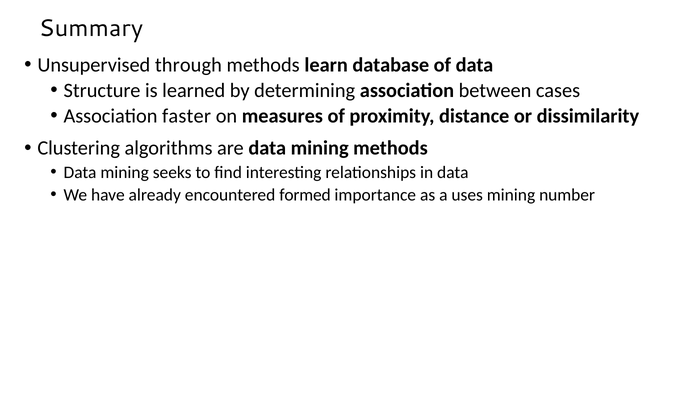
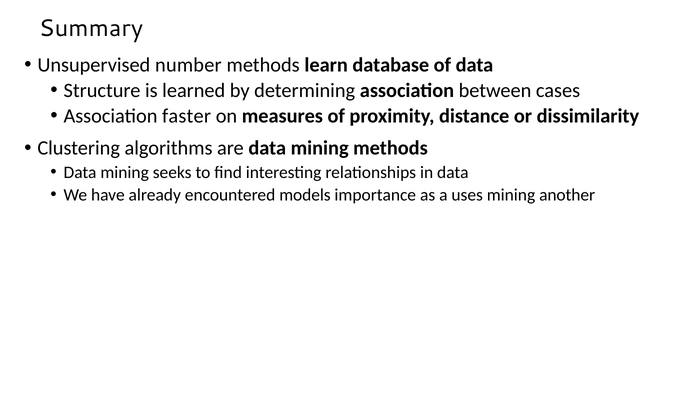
through: through -> number
formed: formed -> models
number: number -> another
